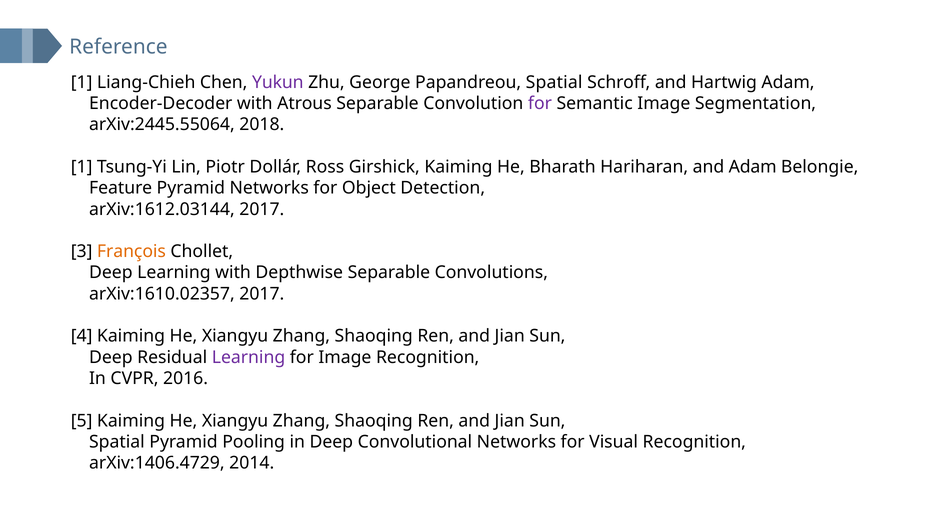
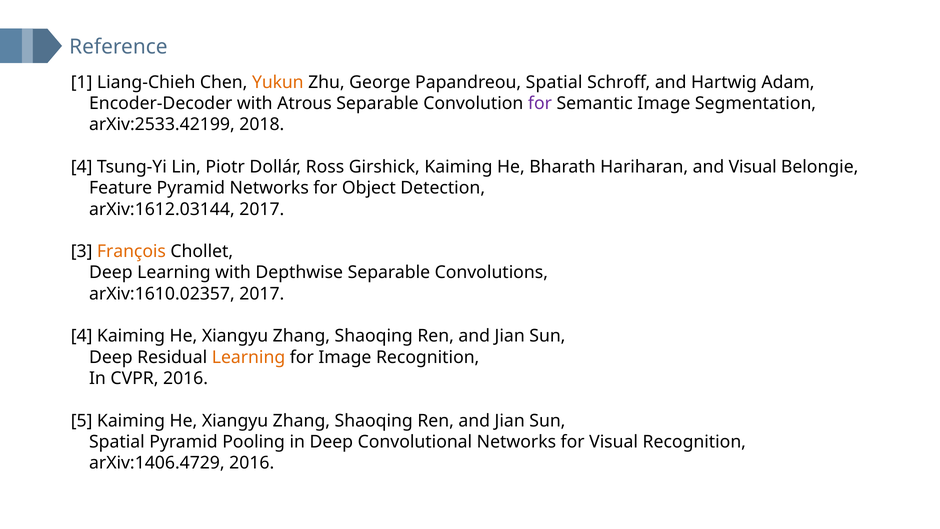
Yukun colour: purple -> orange
arXiv:2445.55064: arXiv:2445.55064 -> arXiv:2533.42199
1 at (82, 167): 1 -> 4
and Adam: Adam -> Visual
Learning at (249, 357) colour: purple -> orange
arXiv:1406.4729 2014: 2014 -> 2016
